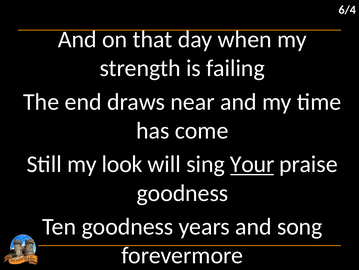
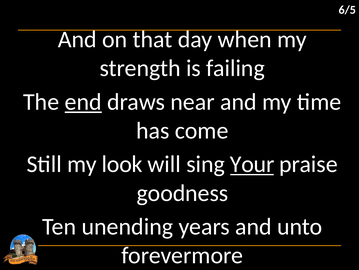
6/4: 6/4 -> 6/5
end underline: none -> present
Ten goodness: goodness -> unending
song: song -> unto
